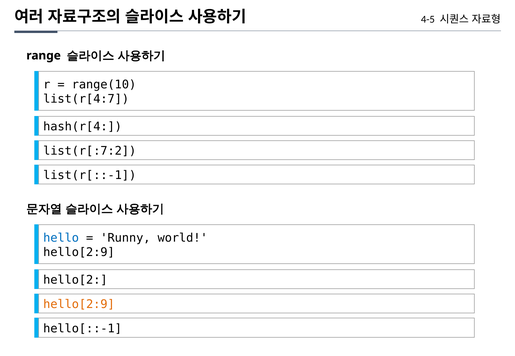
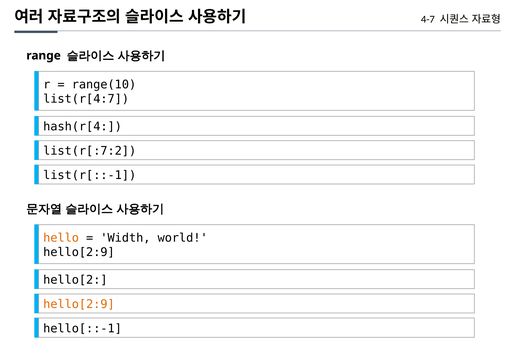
4-5: 4-5 -> 4-7
hello colour: blue -> orange
Runny: Runny -> Width
